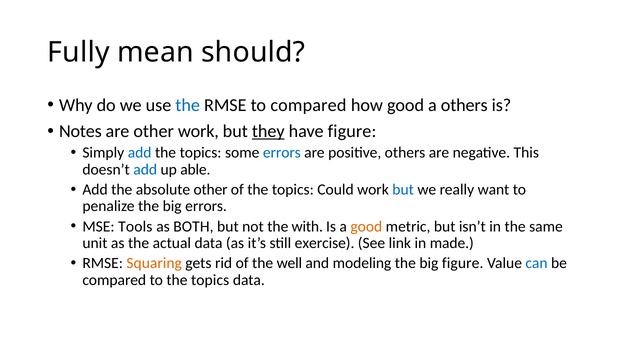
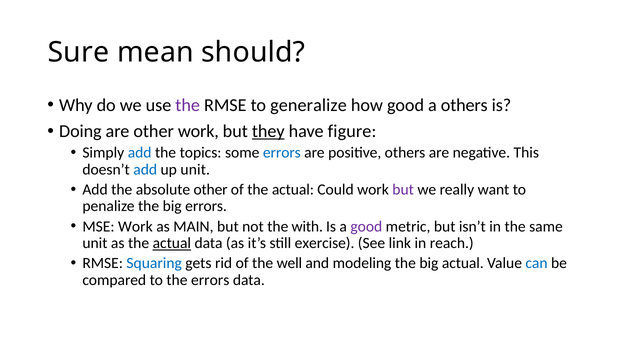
Fully: Fully -> Sure
the at (188, 105) colour: blue -> purple
to compared: compared -> generalize
Notes: Notes -> Doing
up able: able -> unit
of the topics: topics -> actual
but at (403, 189) colour: blue -> purple
MSE Tools: Tools -> Work
BOTH: BOTH -> MAIN
good at (366, 226) colour: orange -> purple
actual at (172, 243) underline: none -> present
made: made -> reach
Squaring colour: orange -> blue
big figure: figure -> actual
to the topics: topics -> errors
